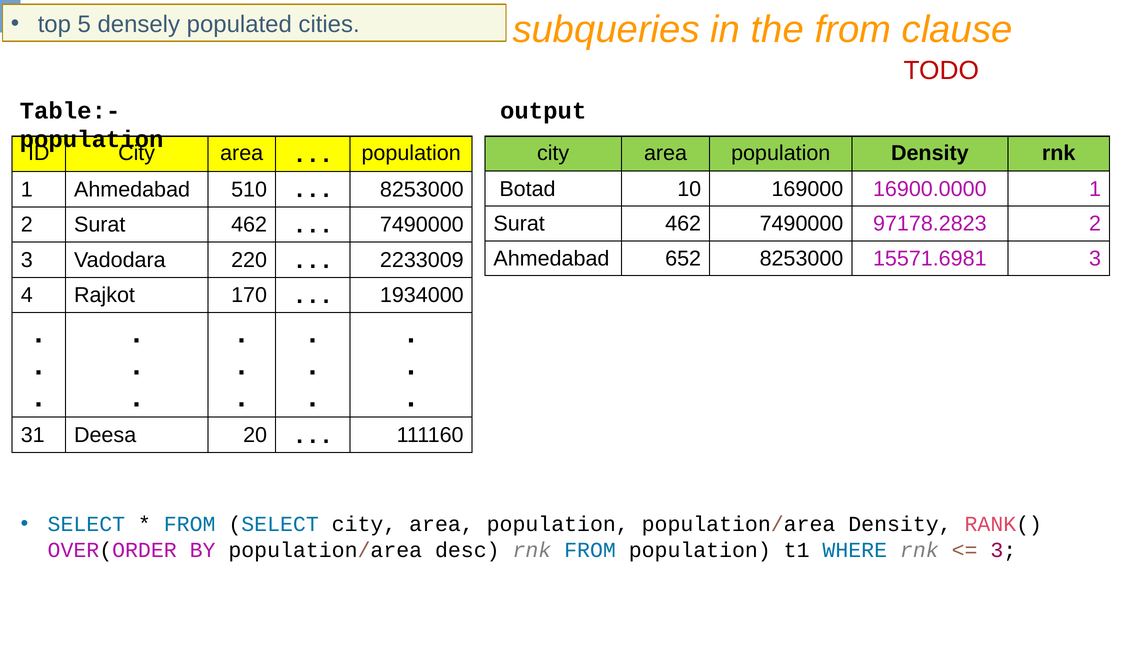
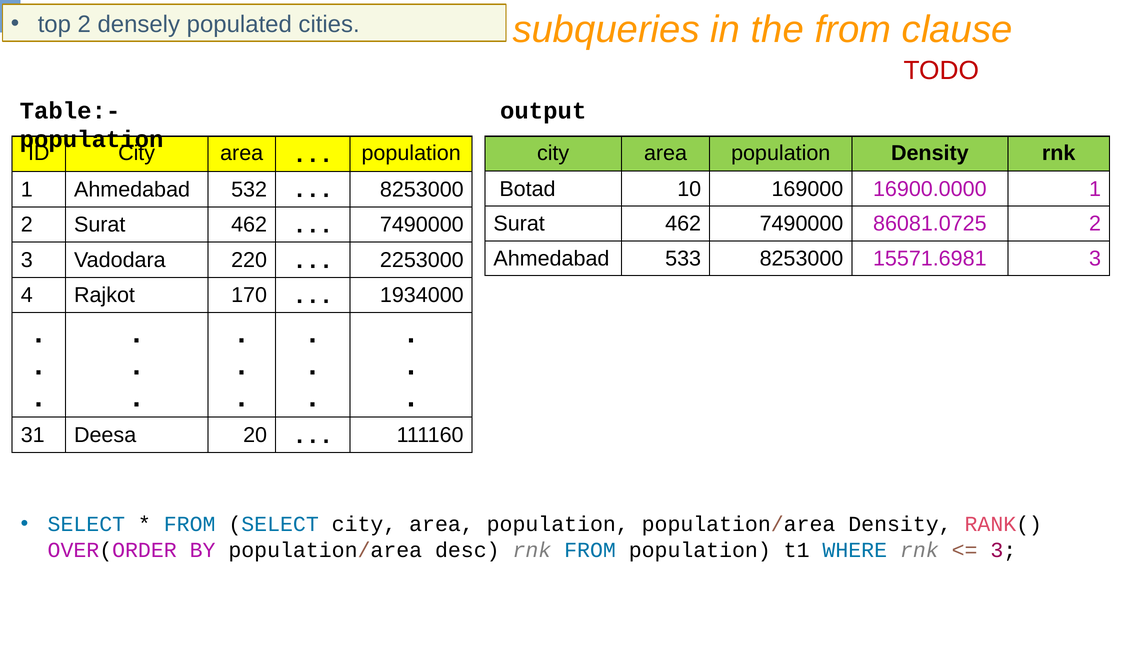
top 5: 5 -> 2
510: 510 -> 532
97178.2823: 97178.2823 -> 86081.0725
652: 652 -> 533
2233009: 2233009 -> 2253000
